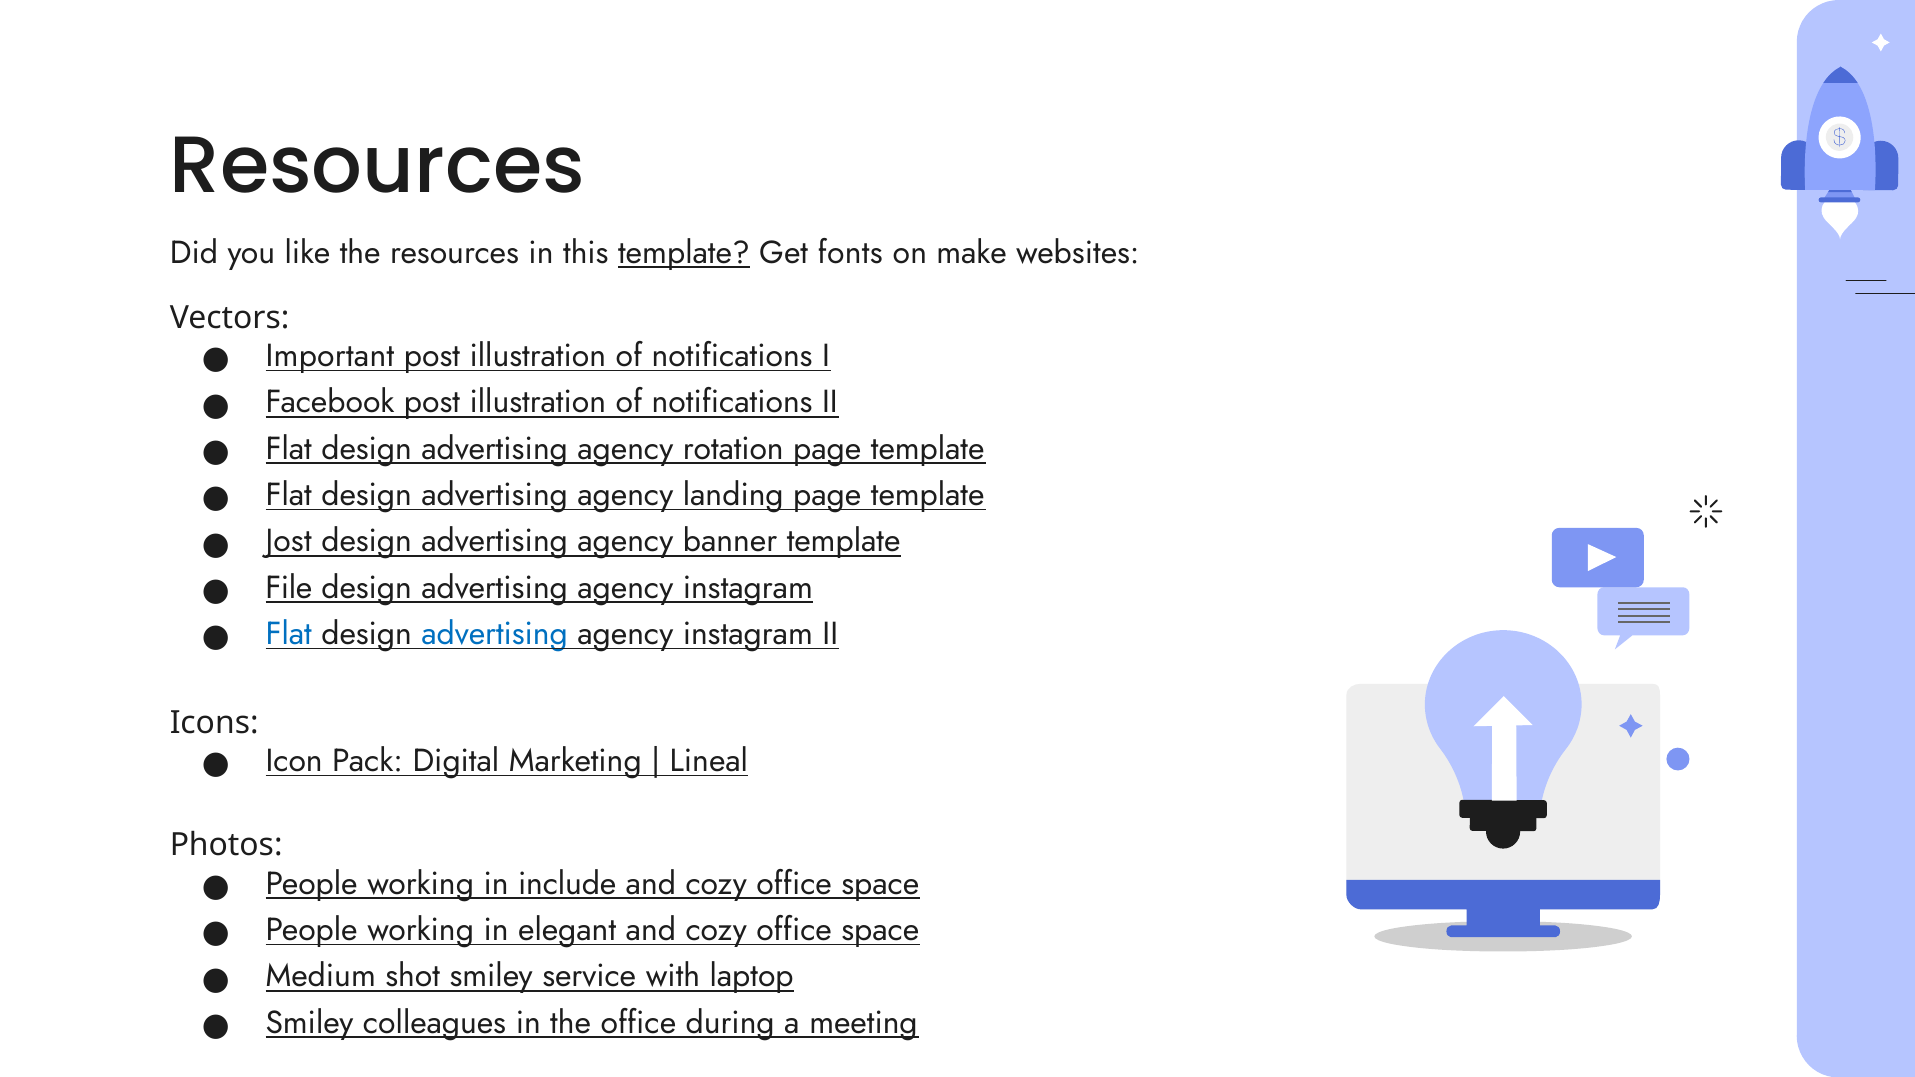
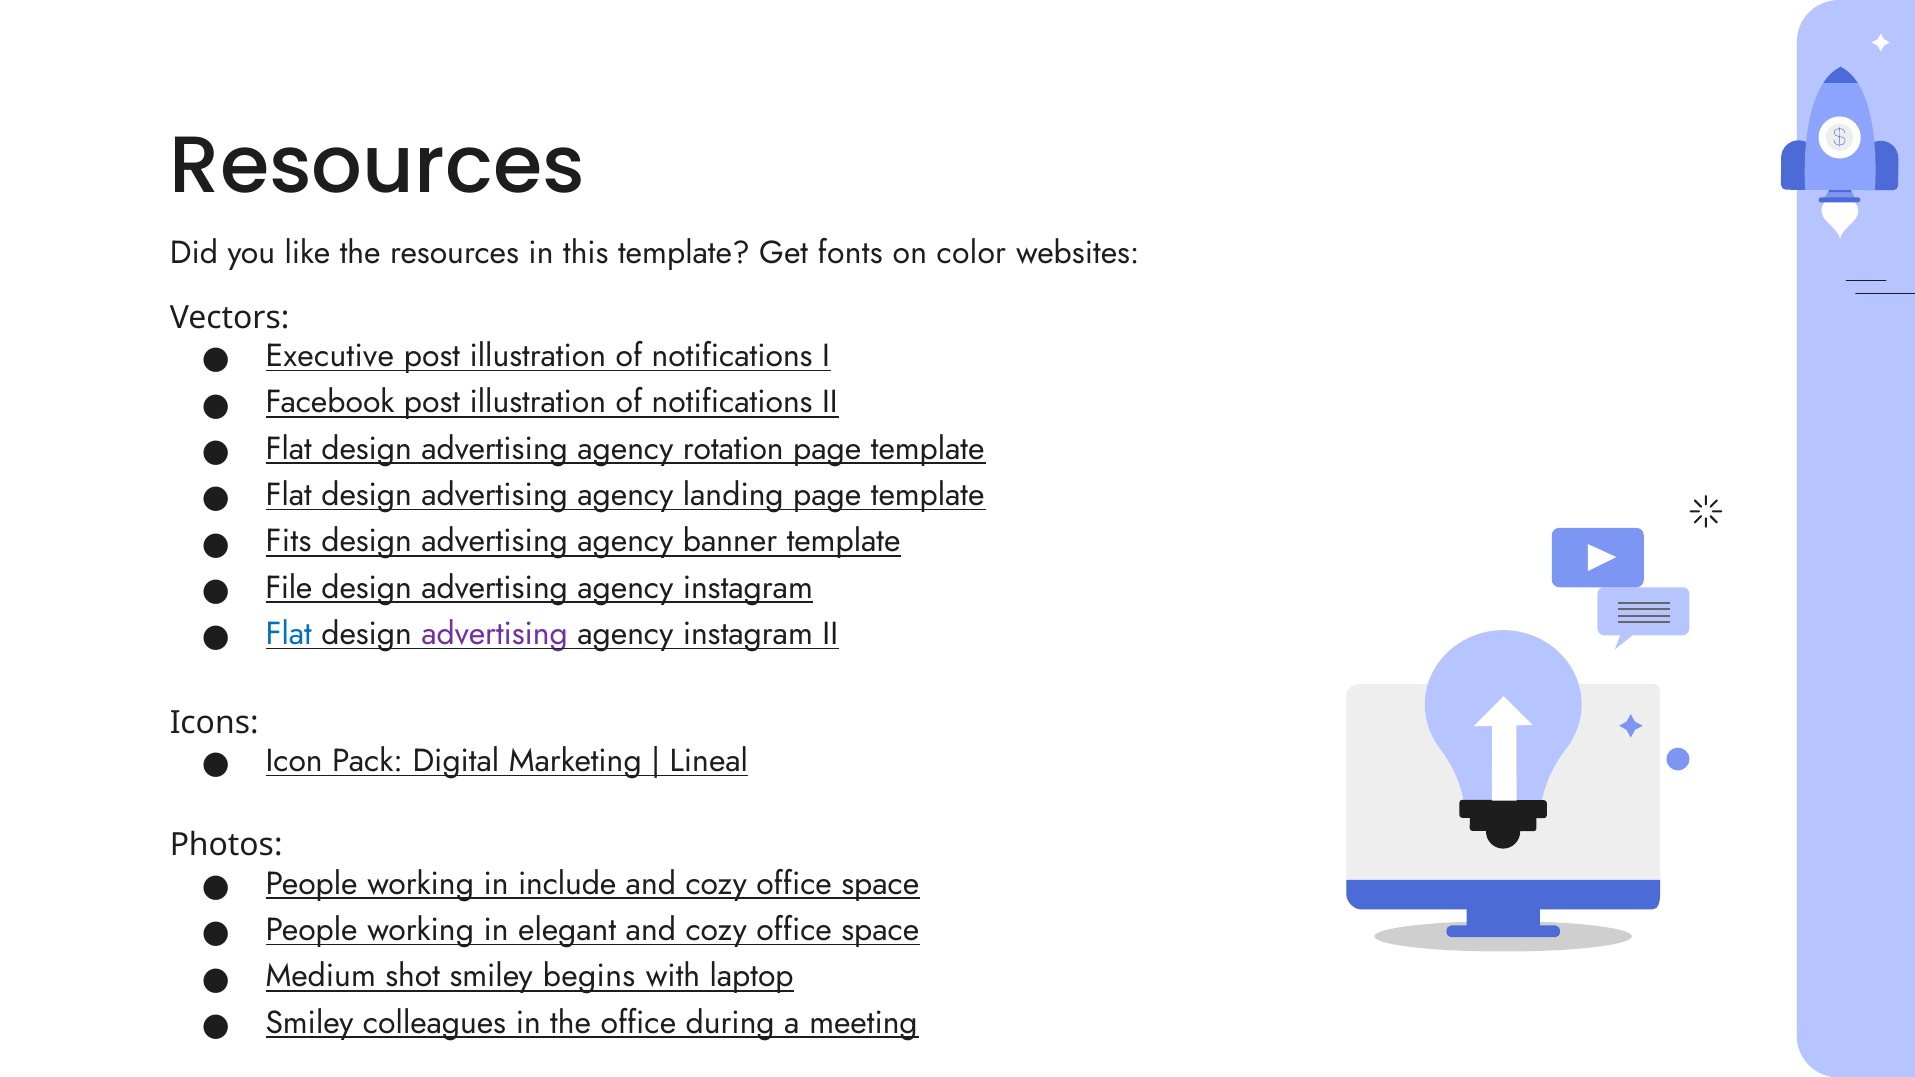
template at (684, 253) underline: present -> none
make: make -> color
Important: Important -> Executive
Jost: Jost -> Fits
advertising at (495, 634) colour: blue -> purple
service: service -> begins
